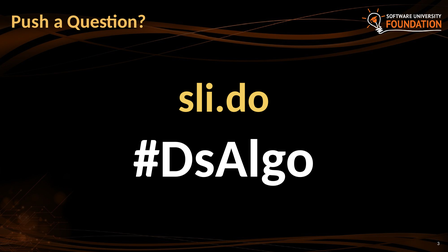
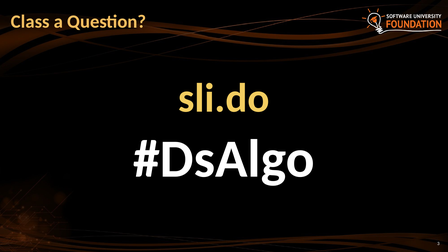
Push: Push -> Class
